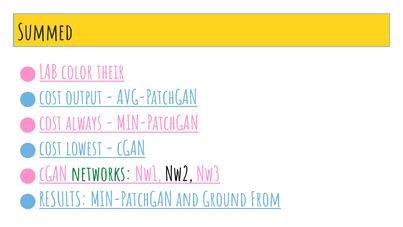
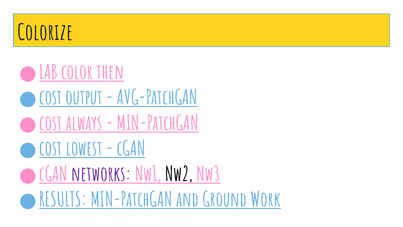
Summed: Summed -> Colorize
their: their -> then
networks colour: green -> purple
From: From -> Work
